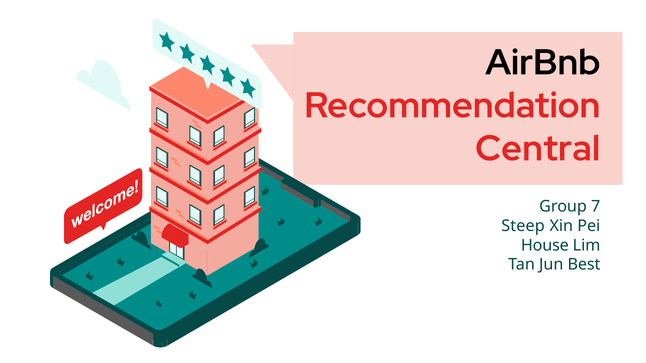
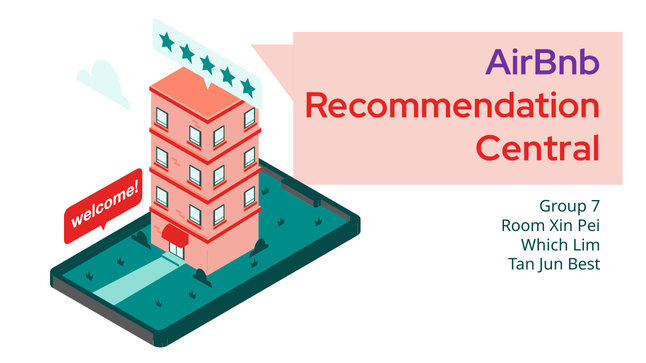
AirBnb colour: black -> purple
Steep: Steep -> Room
House: House -> Which
